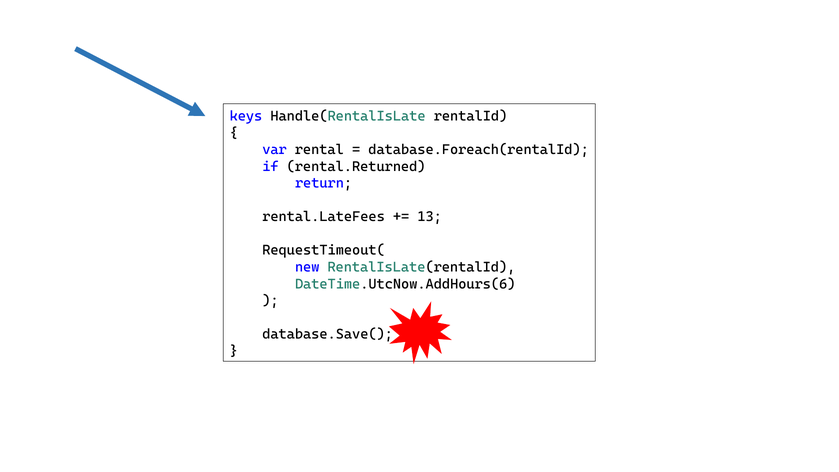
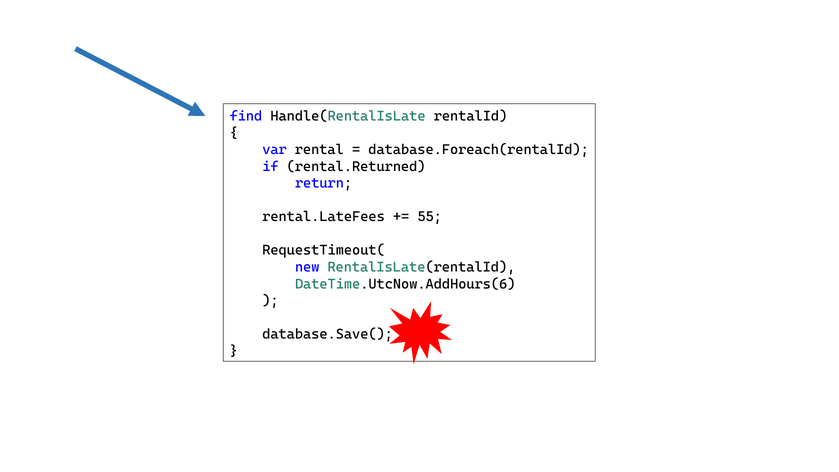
keys: keys -> find
13: 13 -> 55
